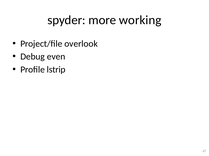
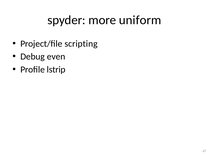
working: working -> uniform
overlook: overlook -> scripting
